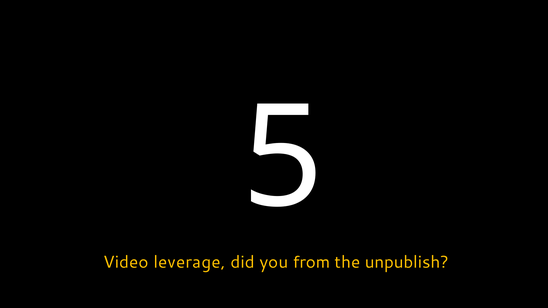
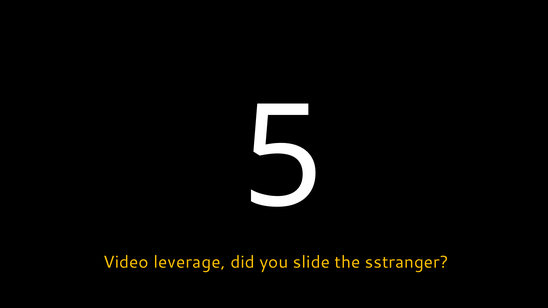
from: from -> slide
the unpublish: unpublish -> sstranger
